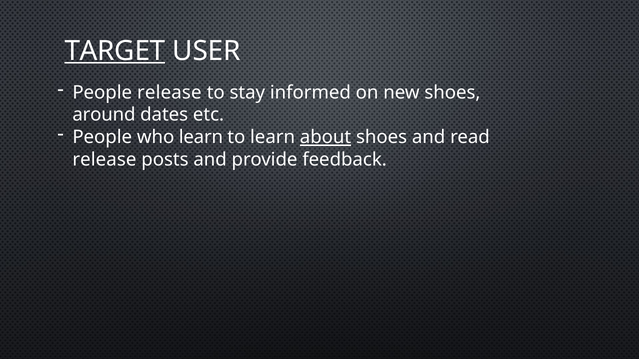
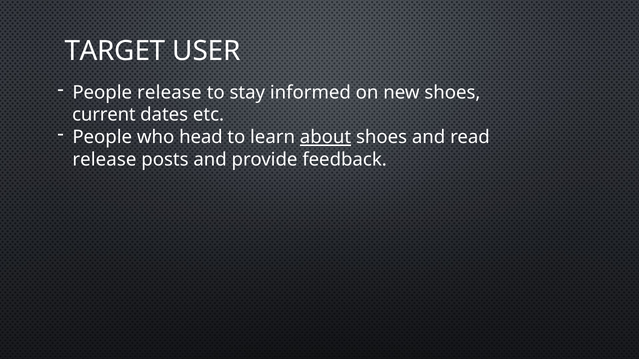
TARGET underline: present -> none
around: around -> current
who learn: learn -> head
